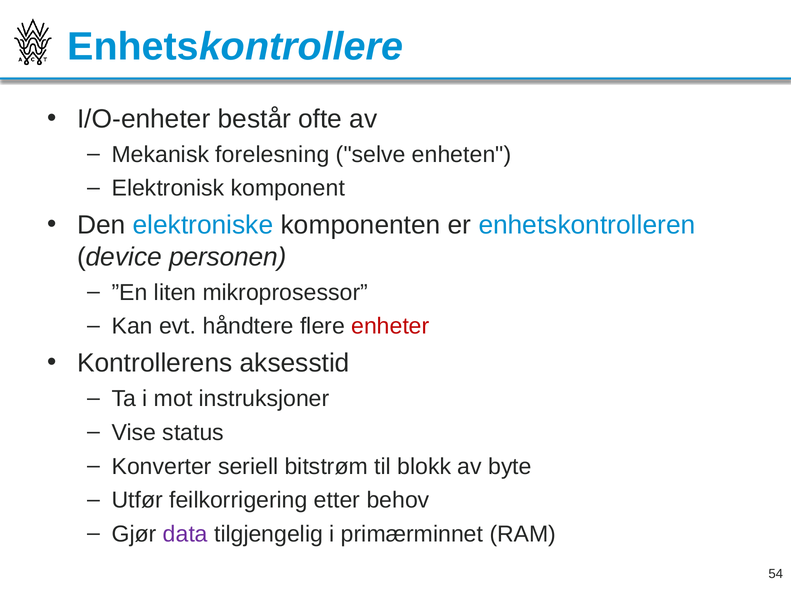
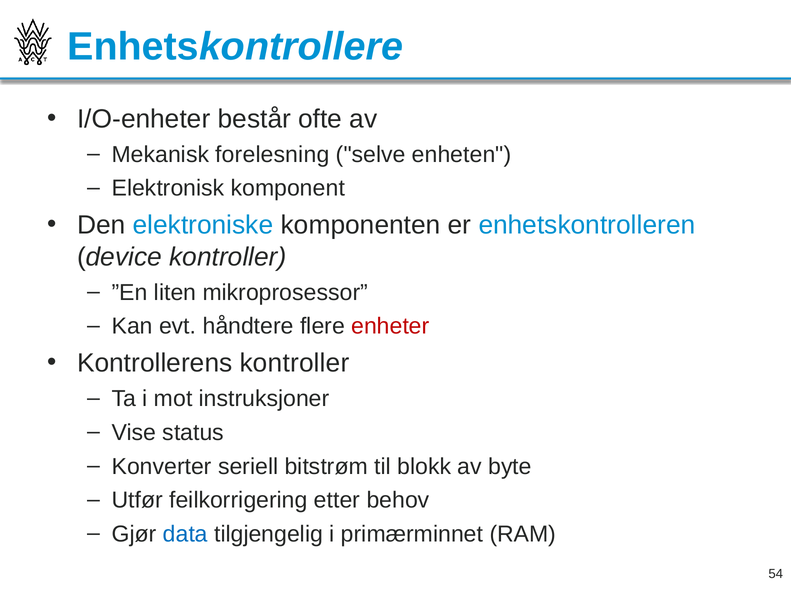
device personen: personen -> kontroller
Kontrollerens aksesstid: aksesstid -> kontroller
data colour: purple -> blue
